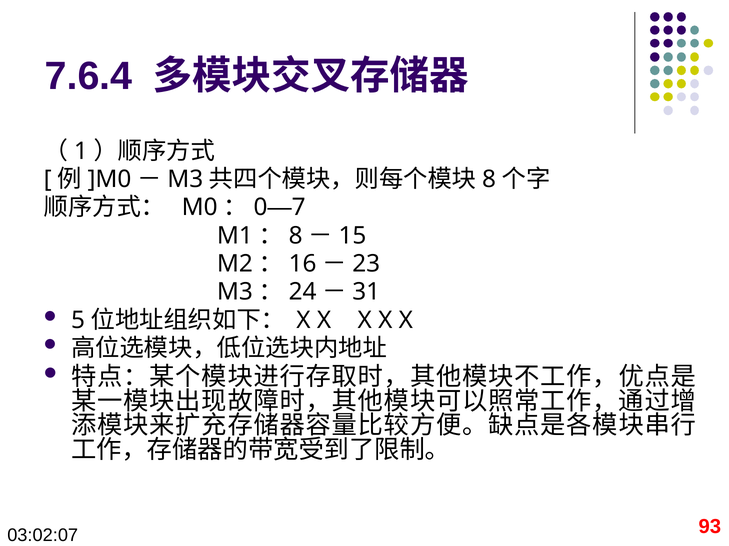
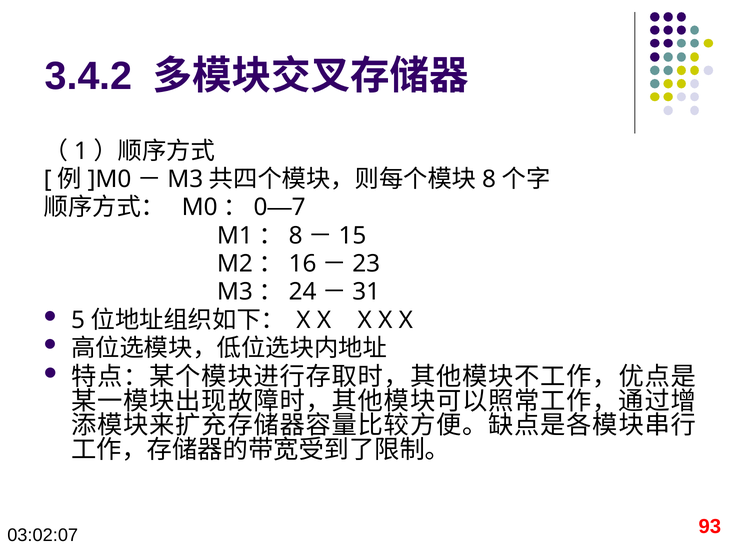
7.6.4: 7.6.4 -> 3.4.2
